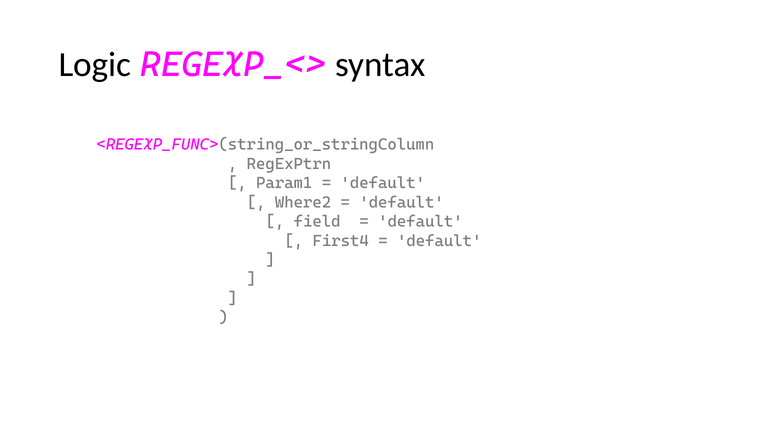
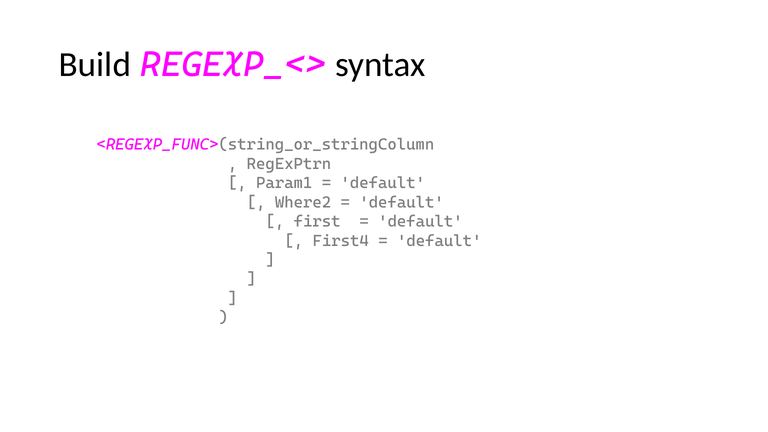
Logic: Logic -> Build
field: field -> first
